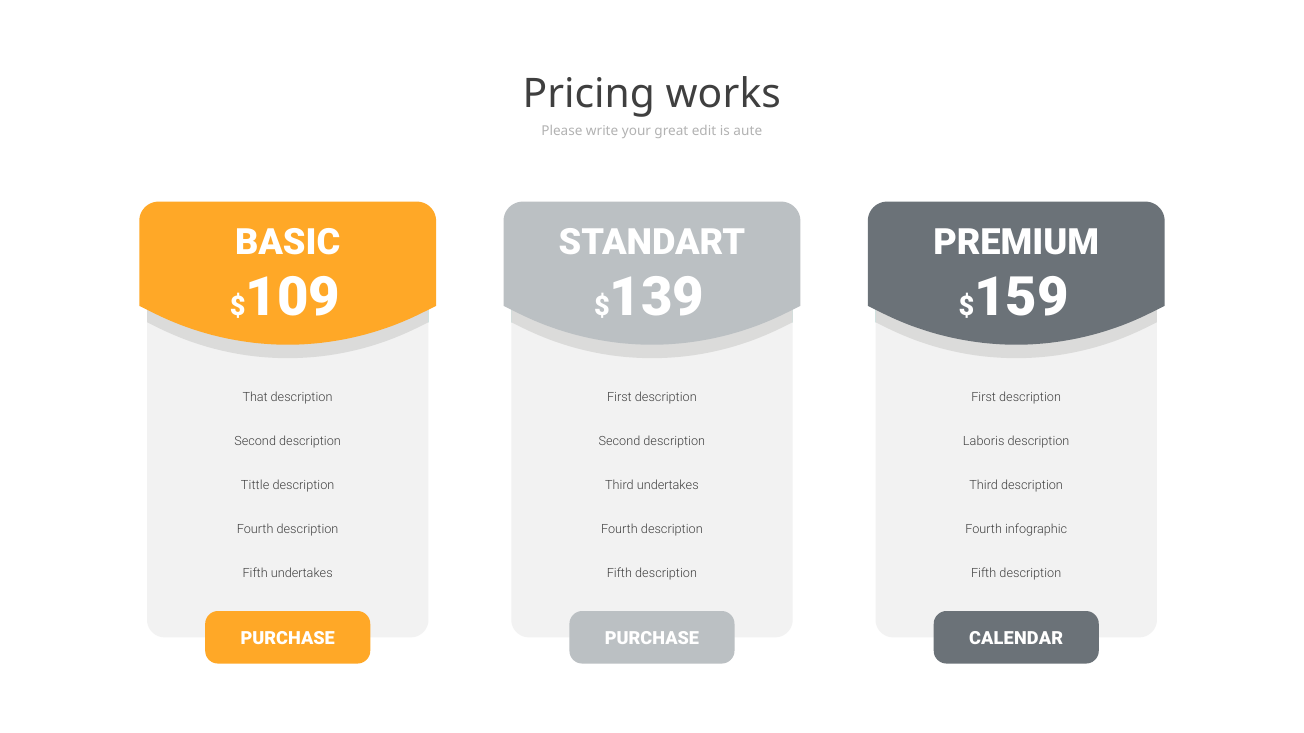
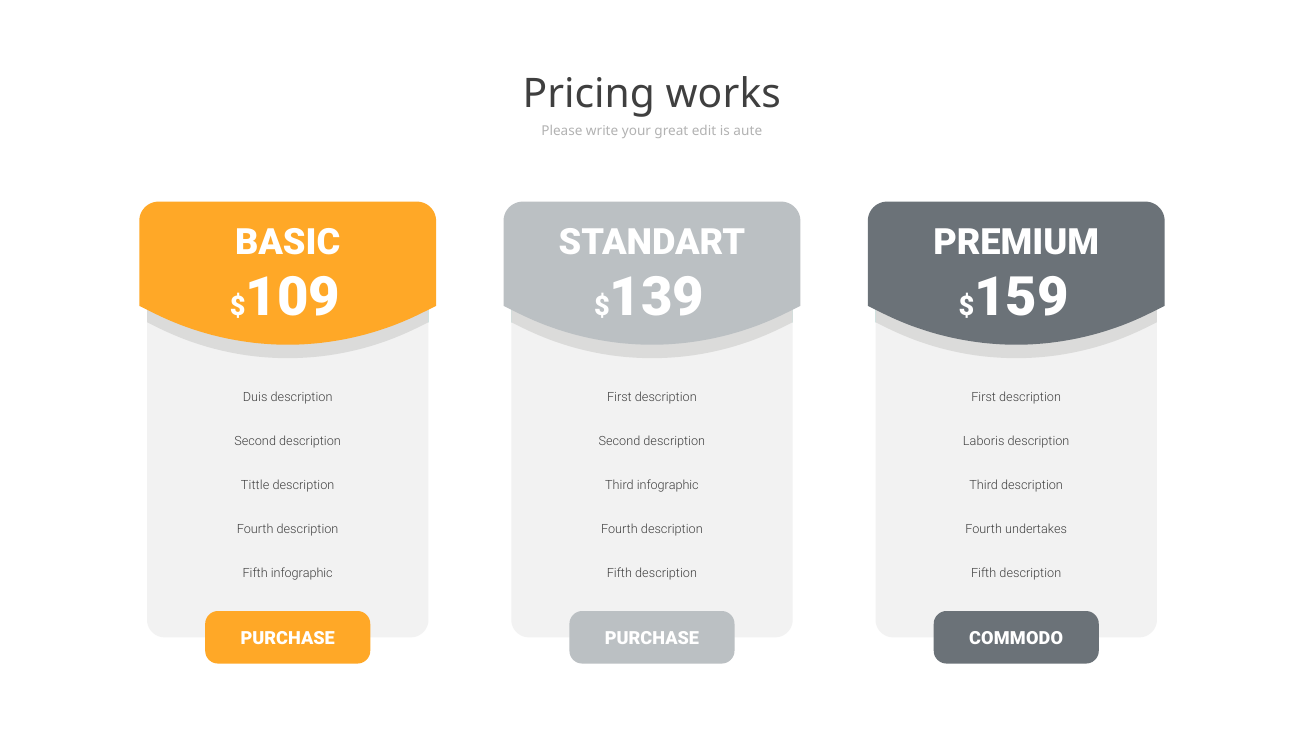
That: That -> Duis
Third undertakes: undertakes -> infographic
infographic: infographic -> undertakes
Fifth undertakes: undertakes -> infographic
CALENDAR: CALENDAR -> COMMODO
